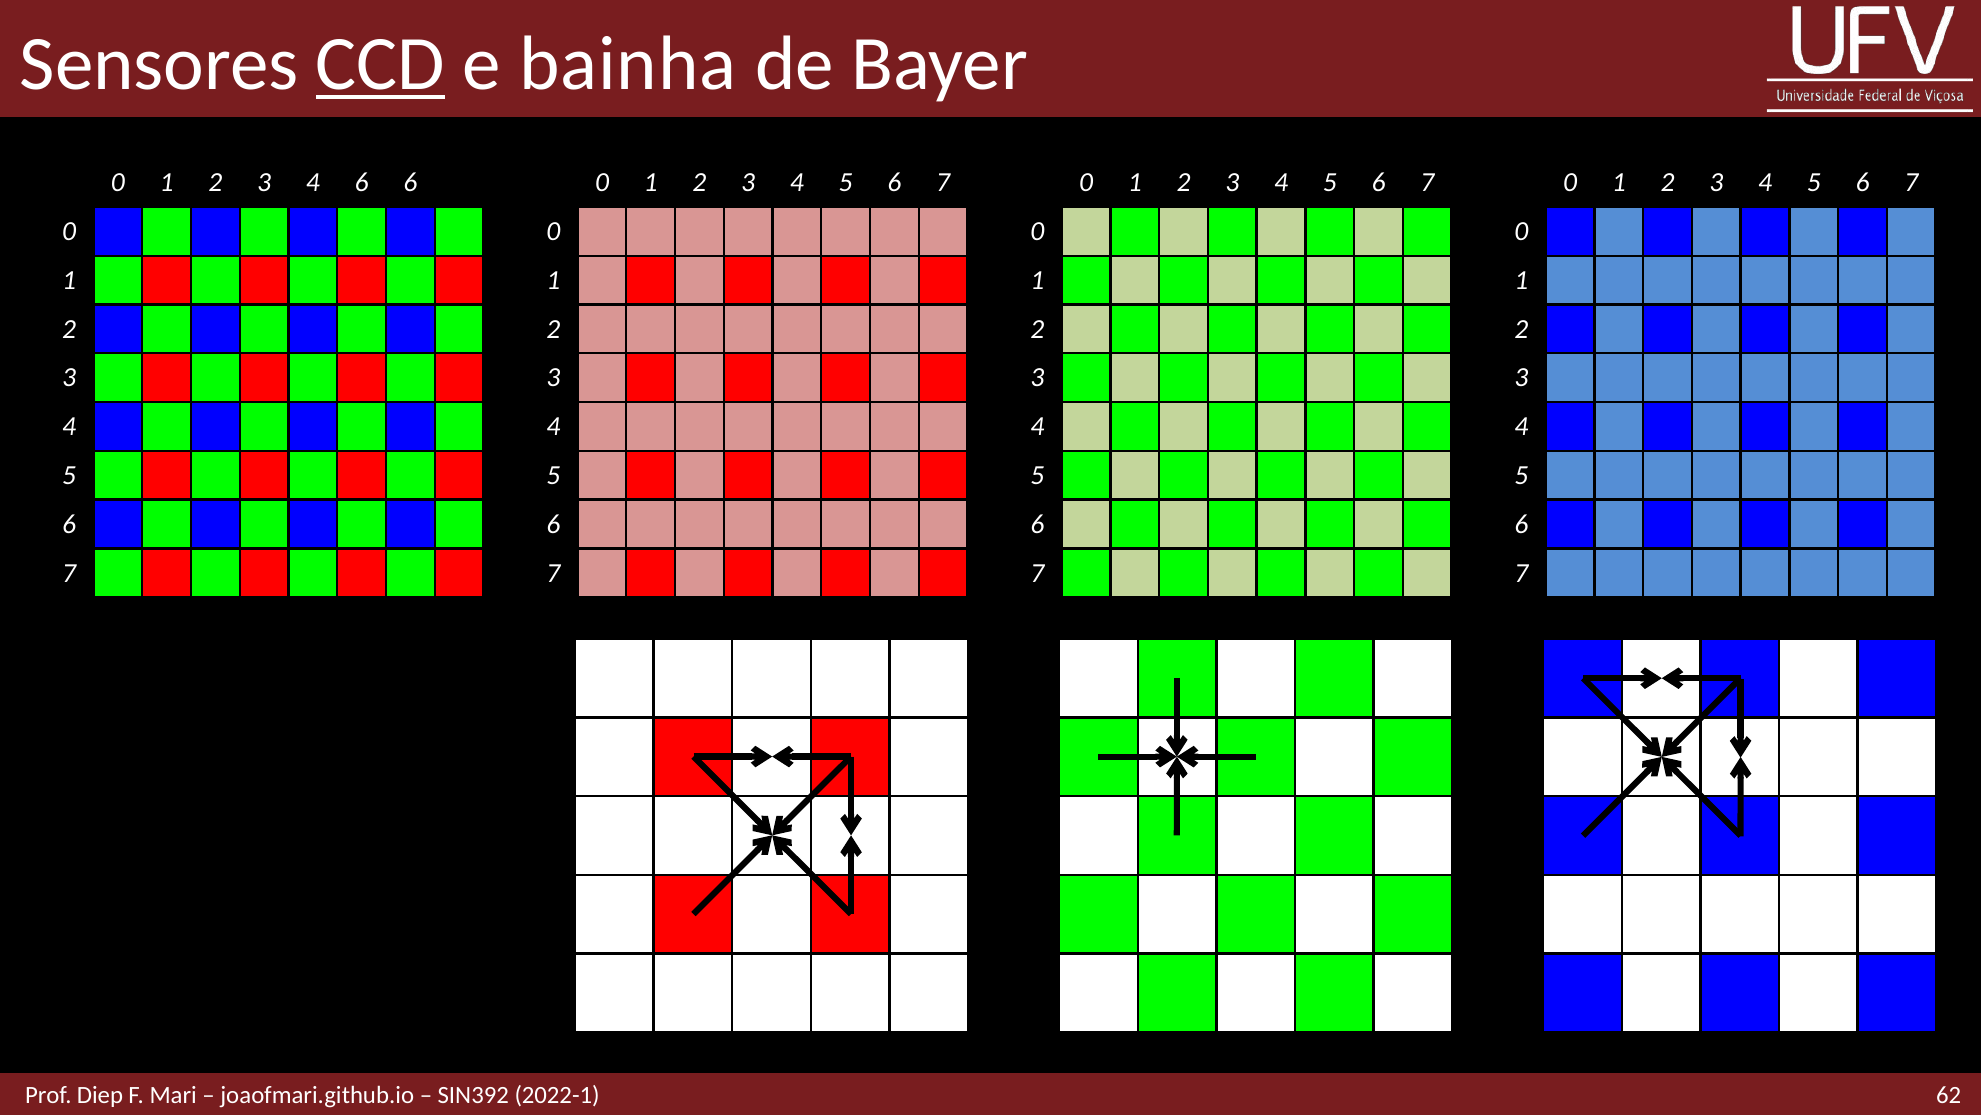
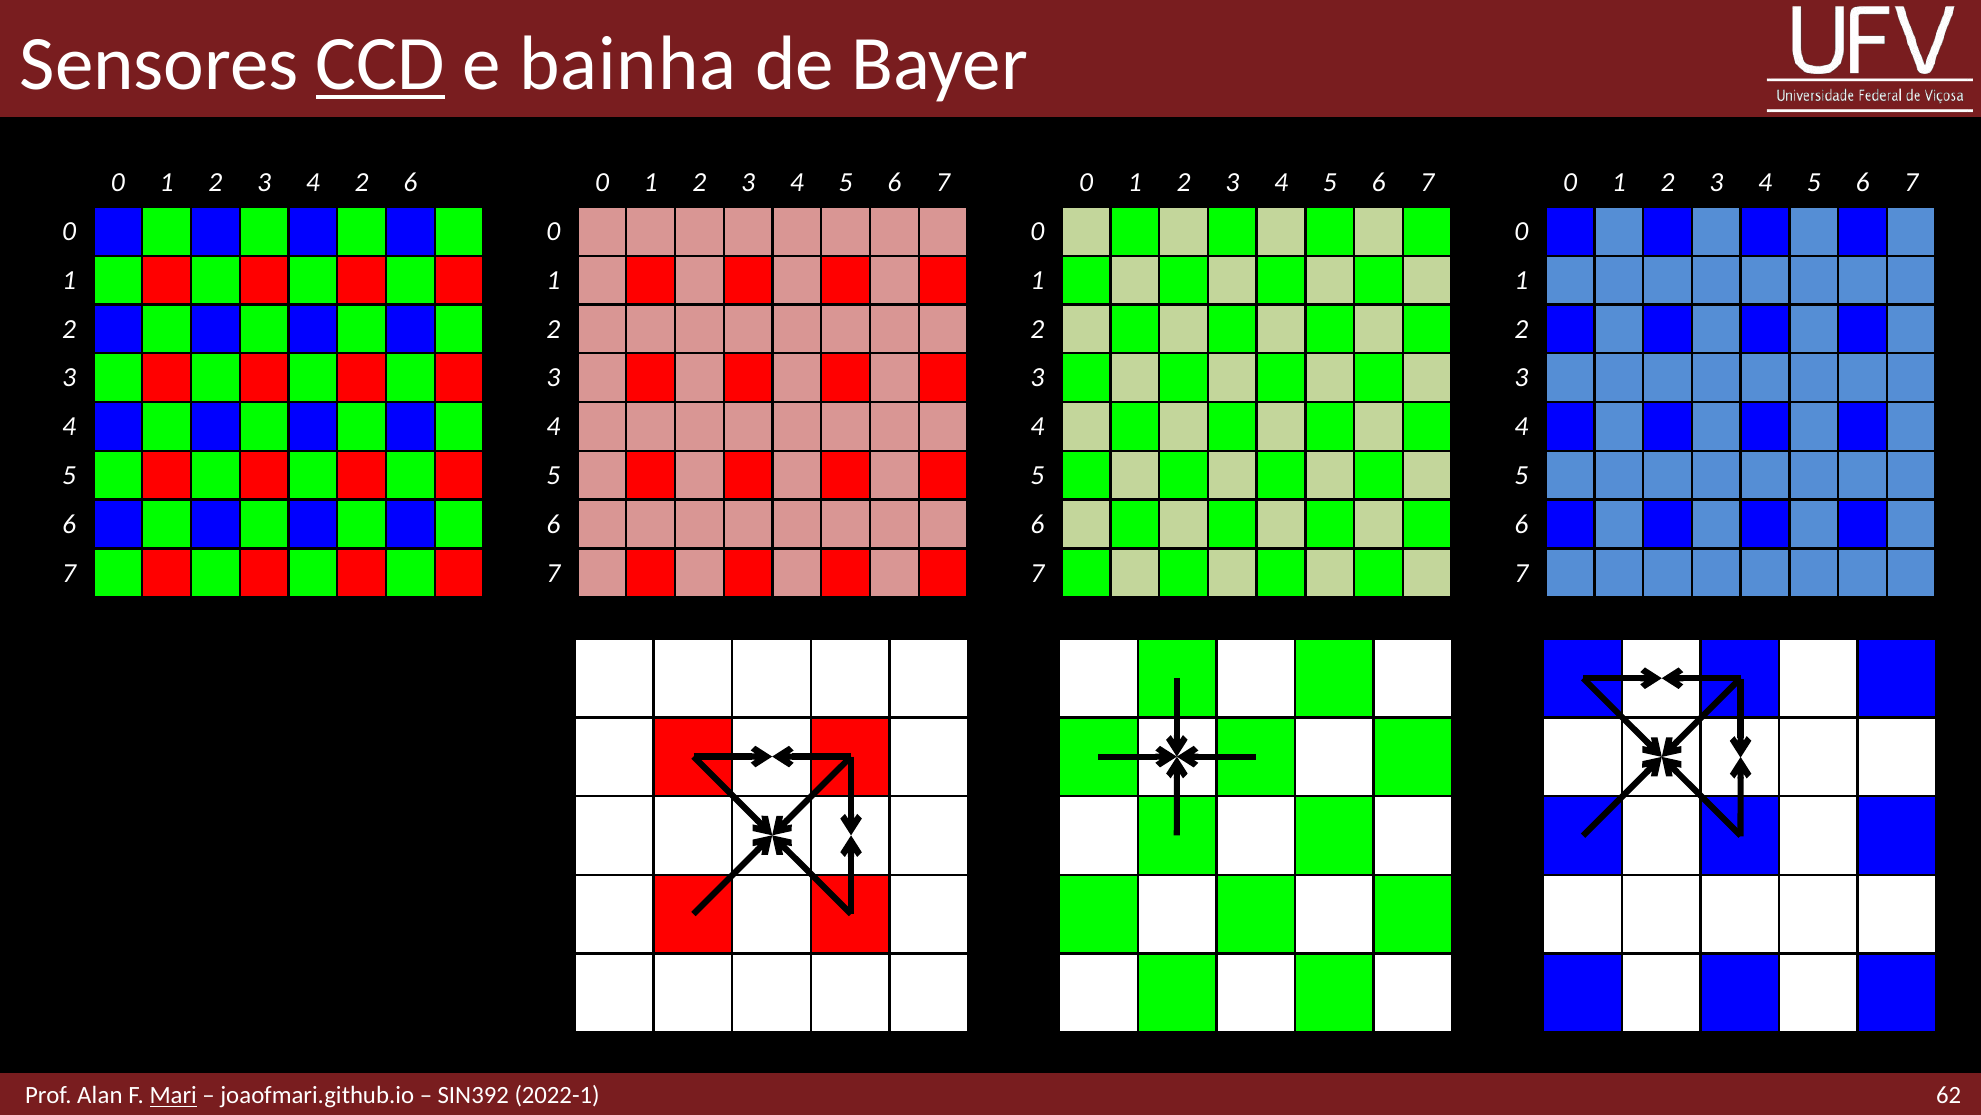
4 6: 6 -> 2
Diep: Diep -> Alan
Mari underline: none -> present
